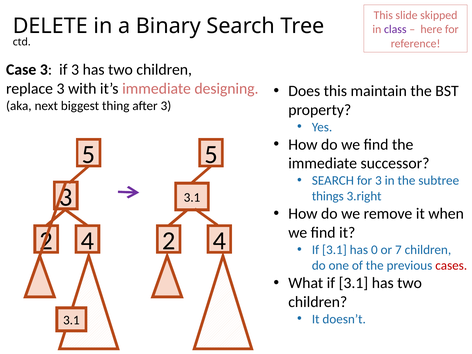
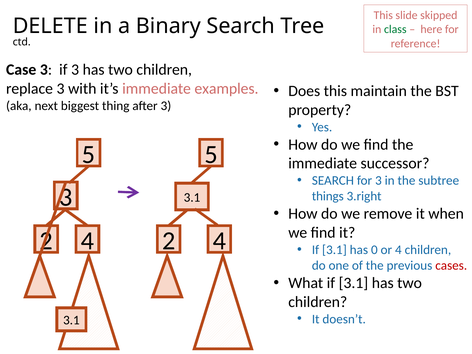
class colour: purple -> green
designing: designing -> examples
or 7: 7 -> 4
